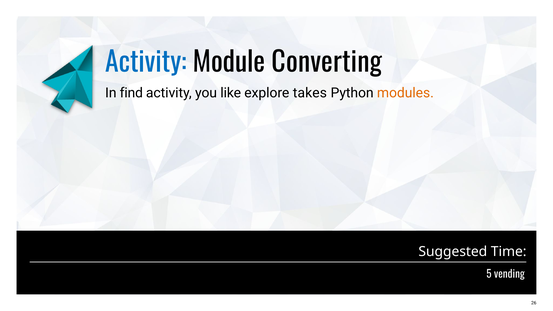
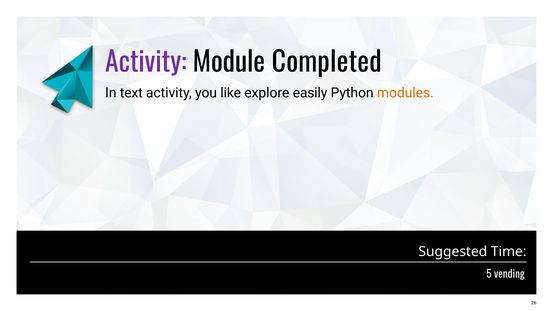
Activity at (146, 63) colour: blue -> purple
Converting: Converting -> Completed
find: find -> text
takes: takes -> easily
